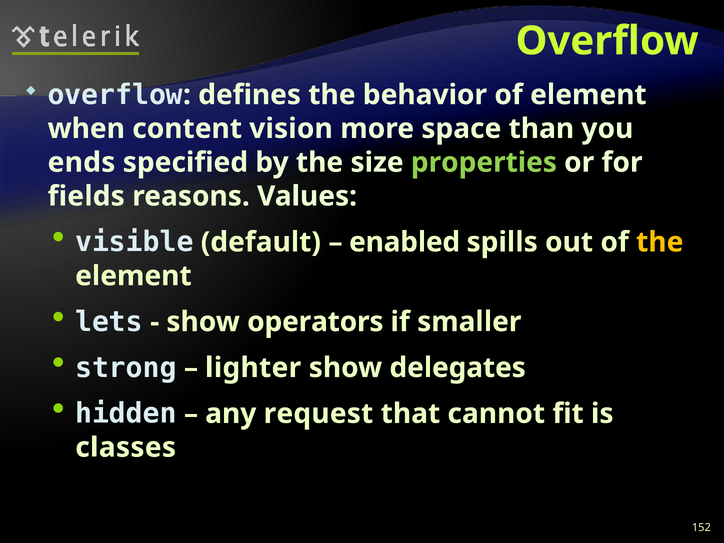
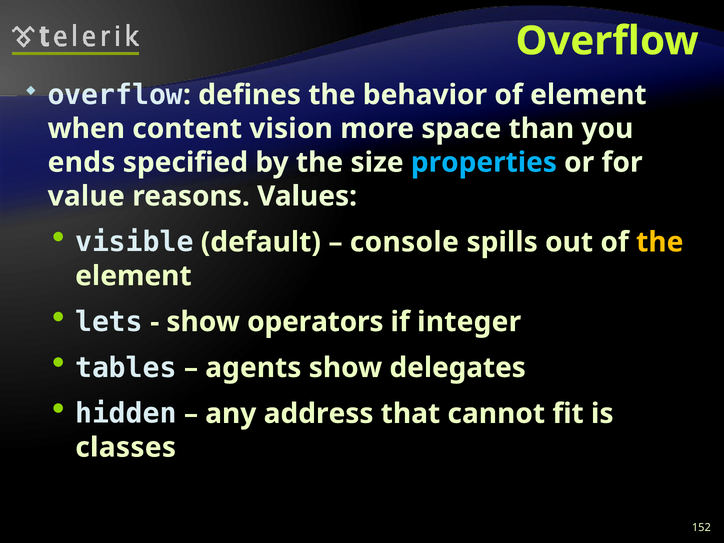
properties colour: light green -> light blue
fields: fields -> value
enabled: enabled -> console
smaller: smaller -> integer
strong: strong -> tables
lighter: lighter -> agents
request: request -> address
